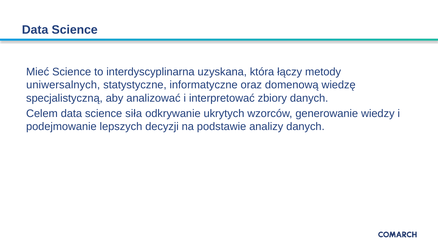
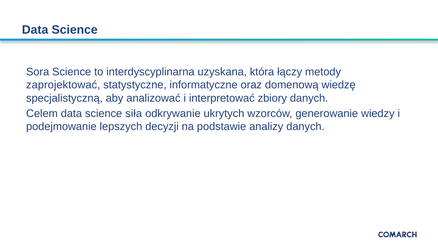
Mieć: Mieć -> Sora
uniwersalnych: uniwersalnych -> zaprojektować
